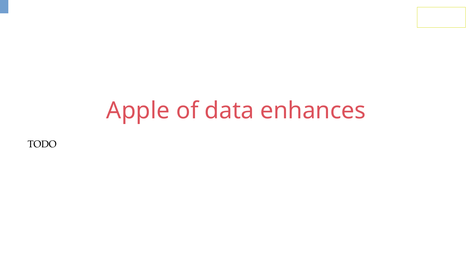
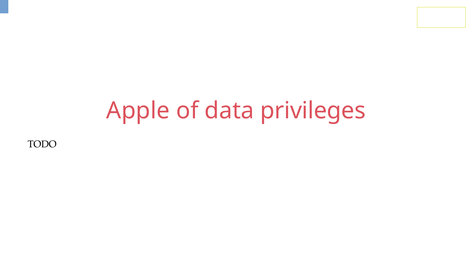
enhances: enhances -> privileges
